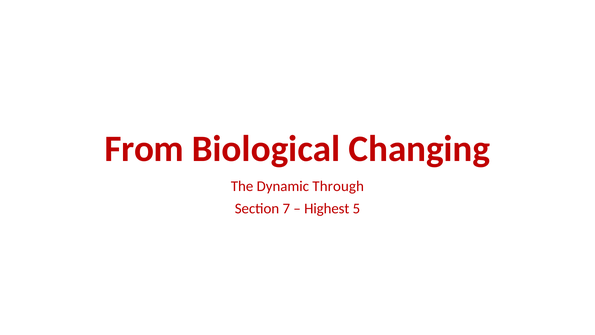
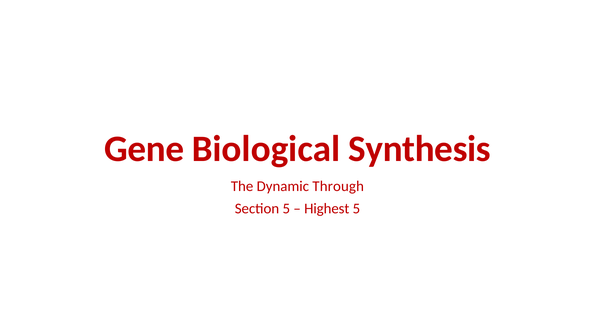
From: From -> Gene
Changing: Changing -> Synthesis
Section 7: 7 -> 5
